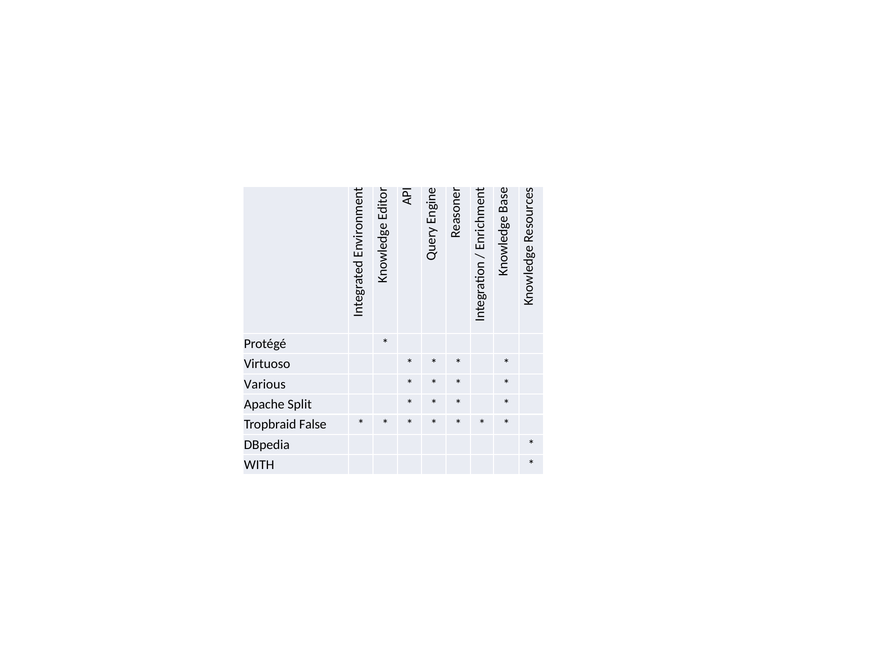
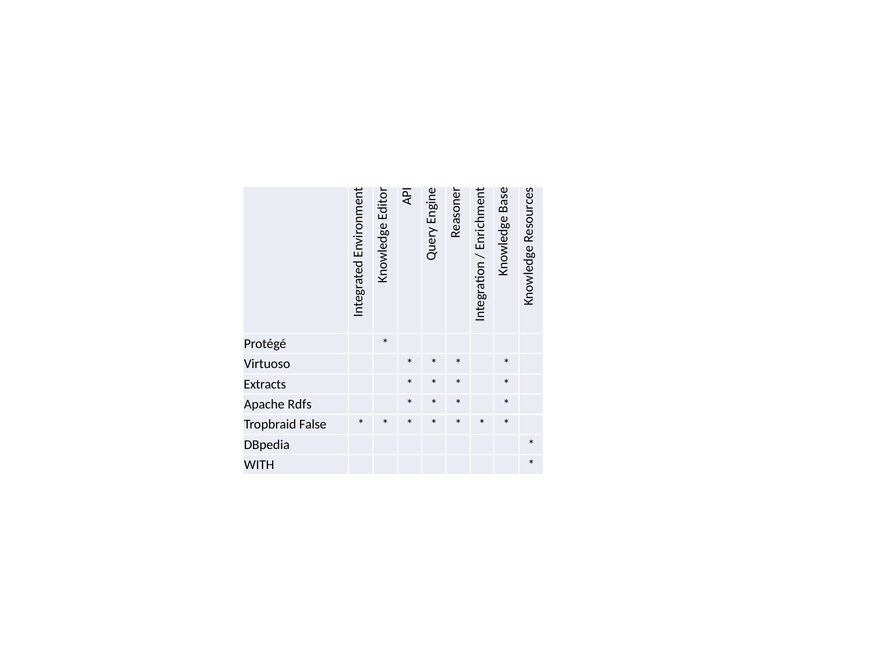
Various: Various -> Extracts
Split: Split -> Rdfs
